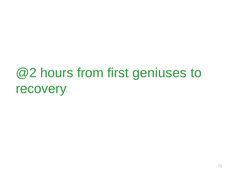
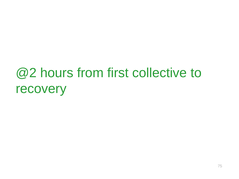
geniuses: geniuses -> collective
